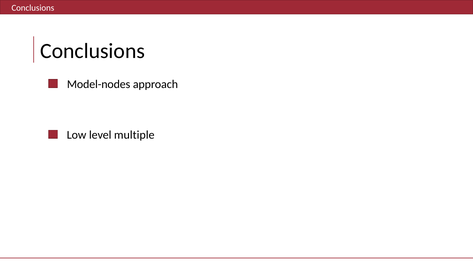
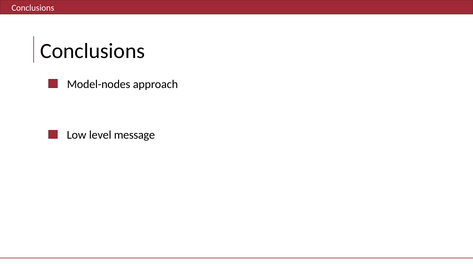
multiple: multiple -> message
